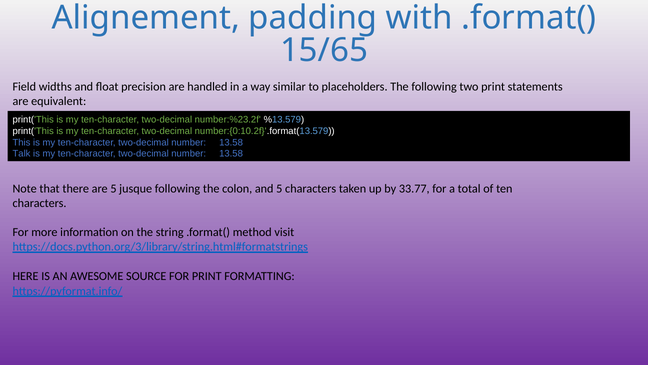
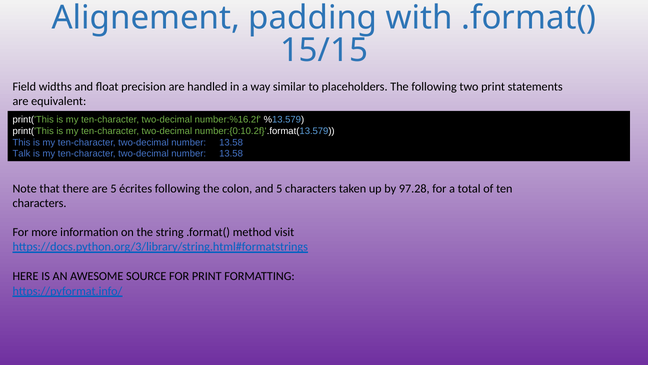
15/65: 15/65 -> 15/15
number:%23.2f: number:%23.2f -> number:%16.2f
jusque: jusque -> écrites
33.77: 33.77 -> 97.28
